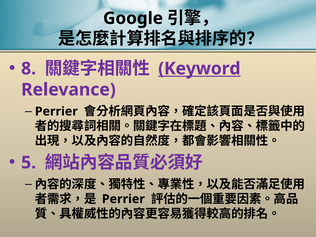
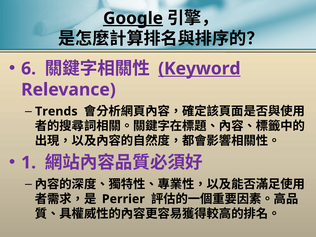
Google underline: none -> present
8: 8 -> 6
Perrier at (56, 111): Perrier -> Trends
5: 5 -> 1
